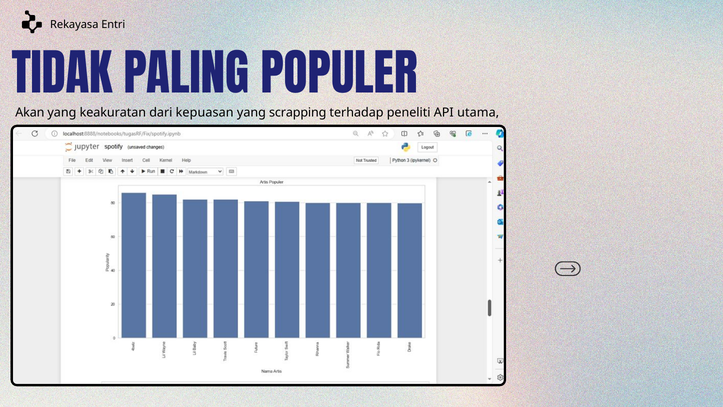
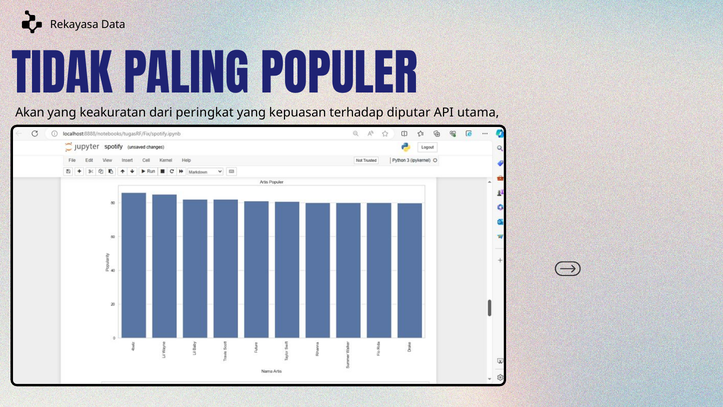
Entri: Entri -> Data
kepuasan: kepuasan -> peringkat
scrapping: scrapping -> kepuasan
peneliti: peneliti -> diputar
